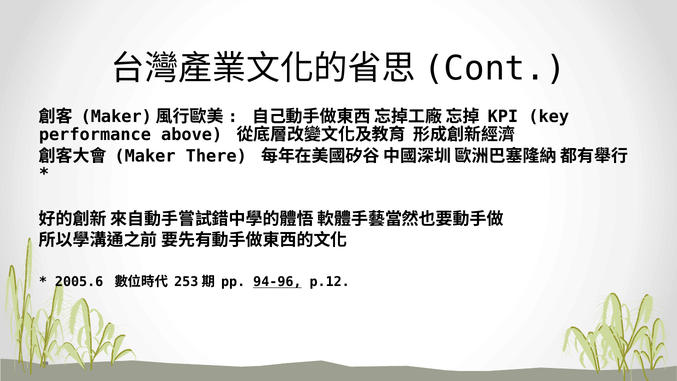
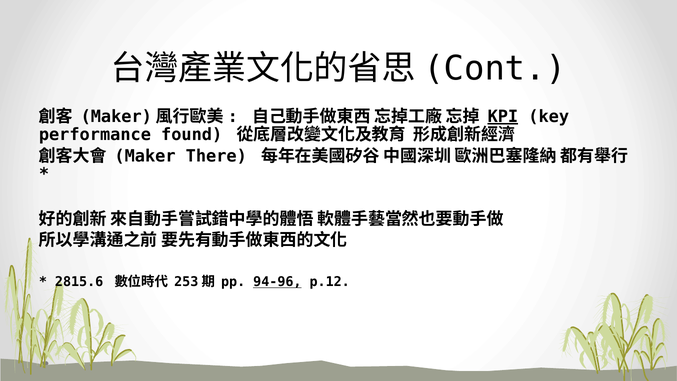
KPI underline: none -> present
above: above -> found
2005.6: 2005.6 -> 2815.6
